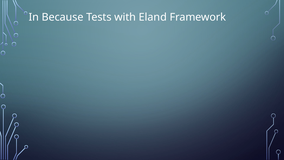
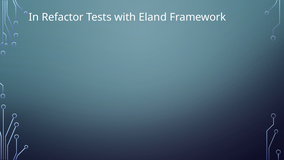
Because: Because -> Refactor
